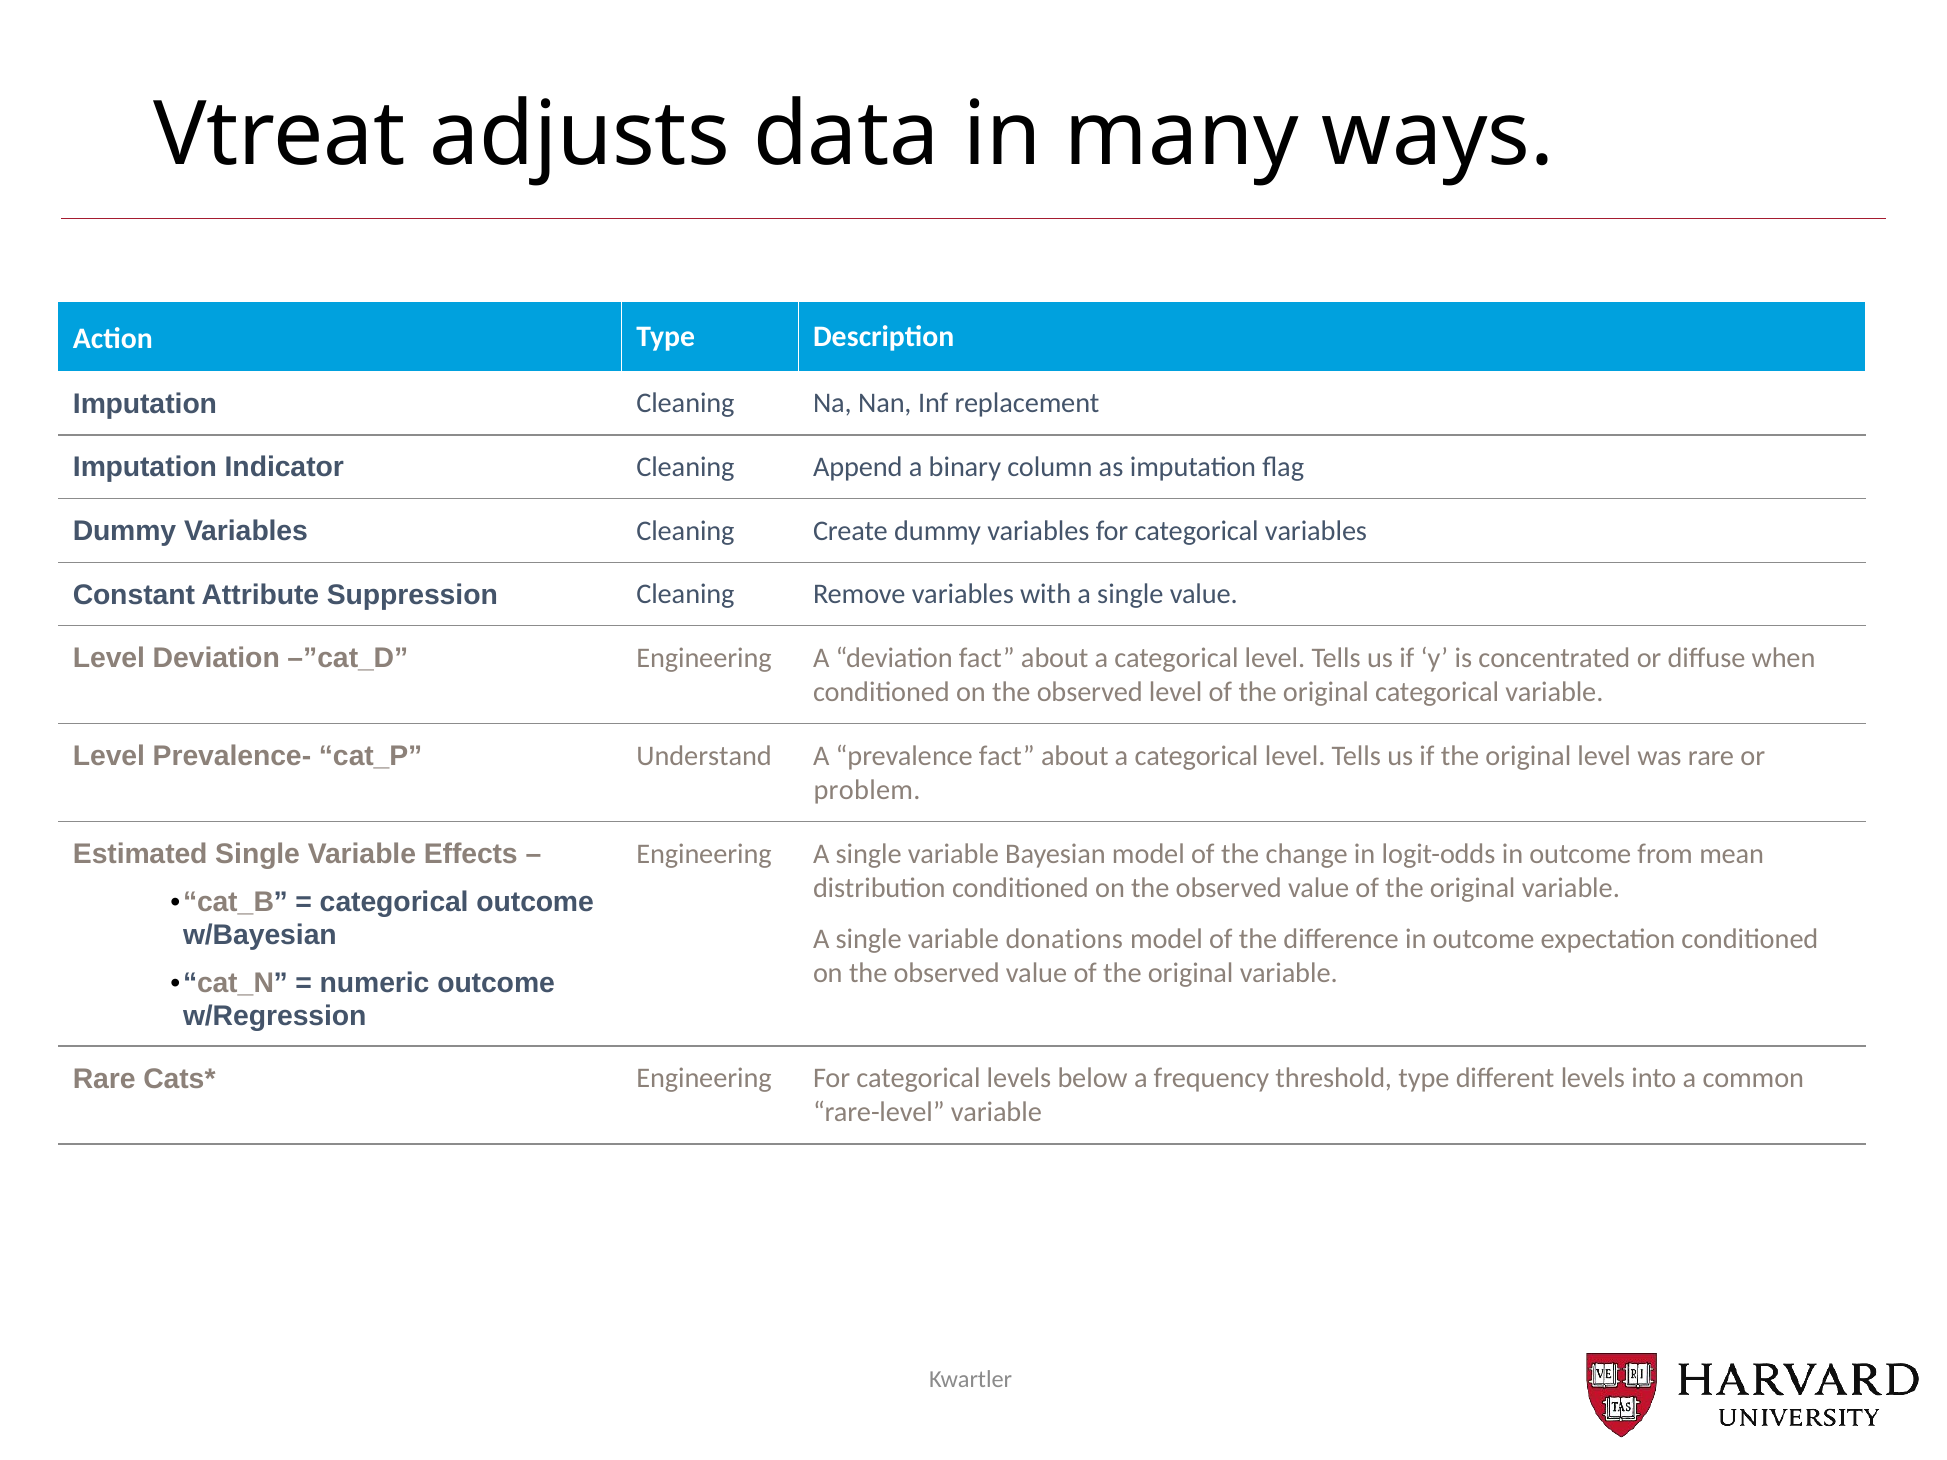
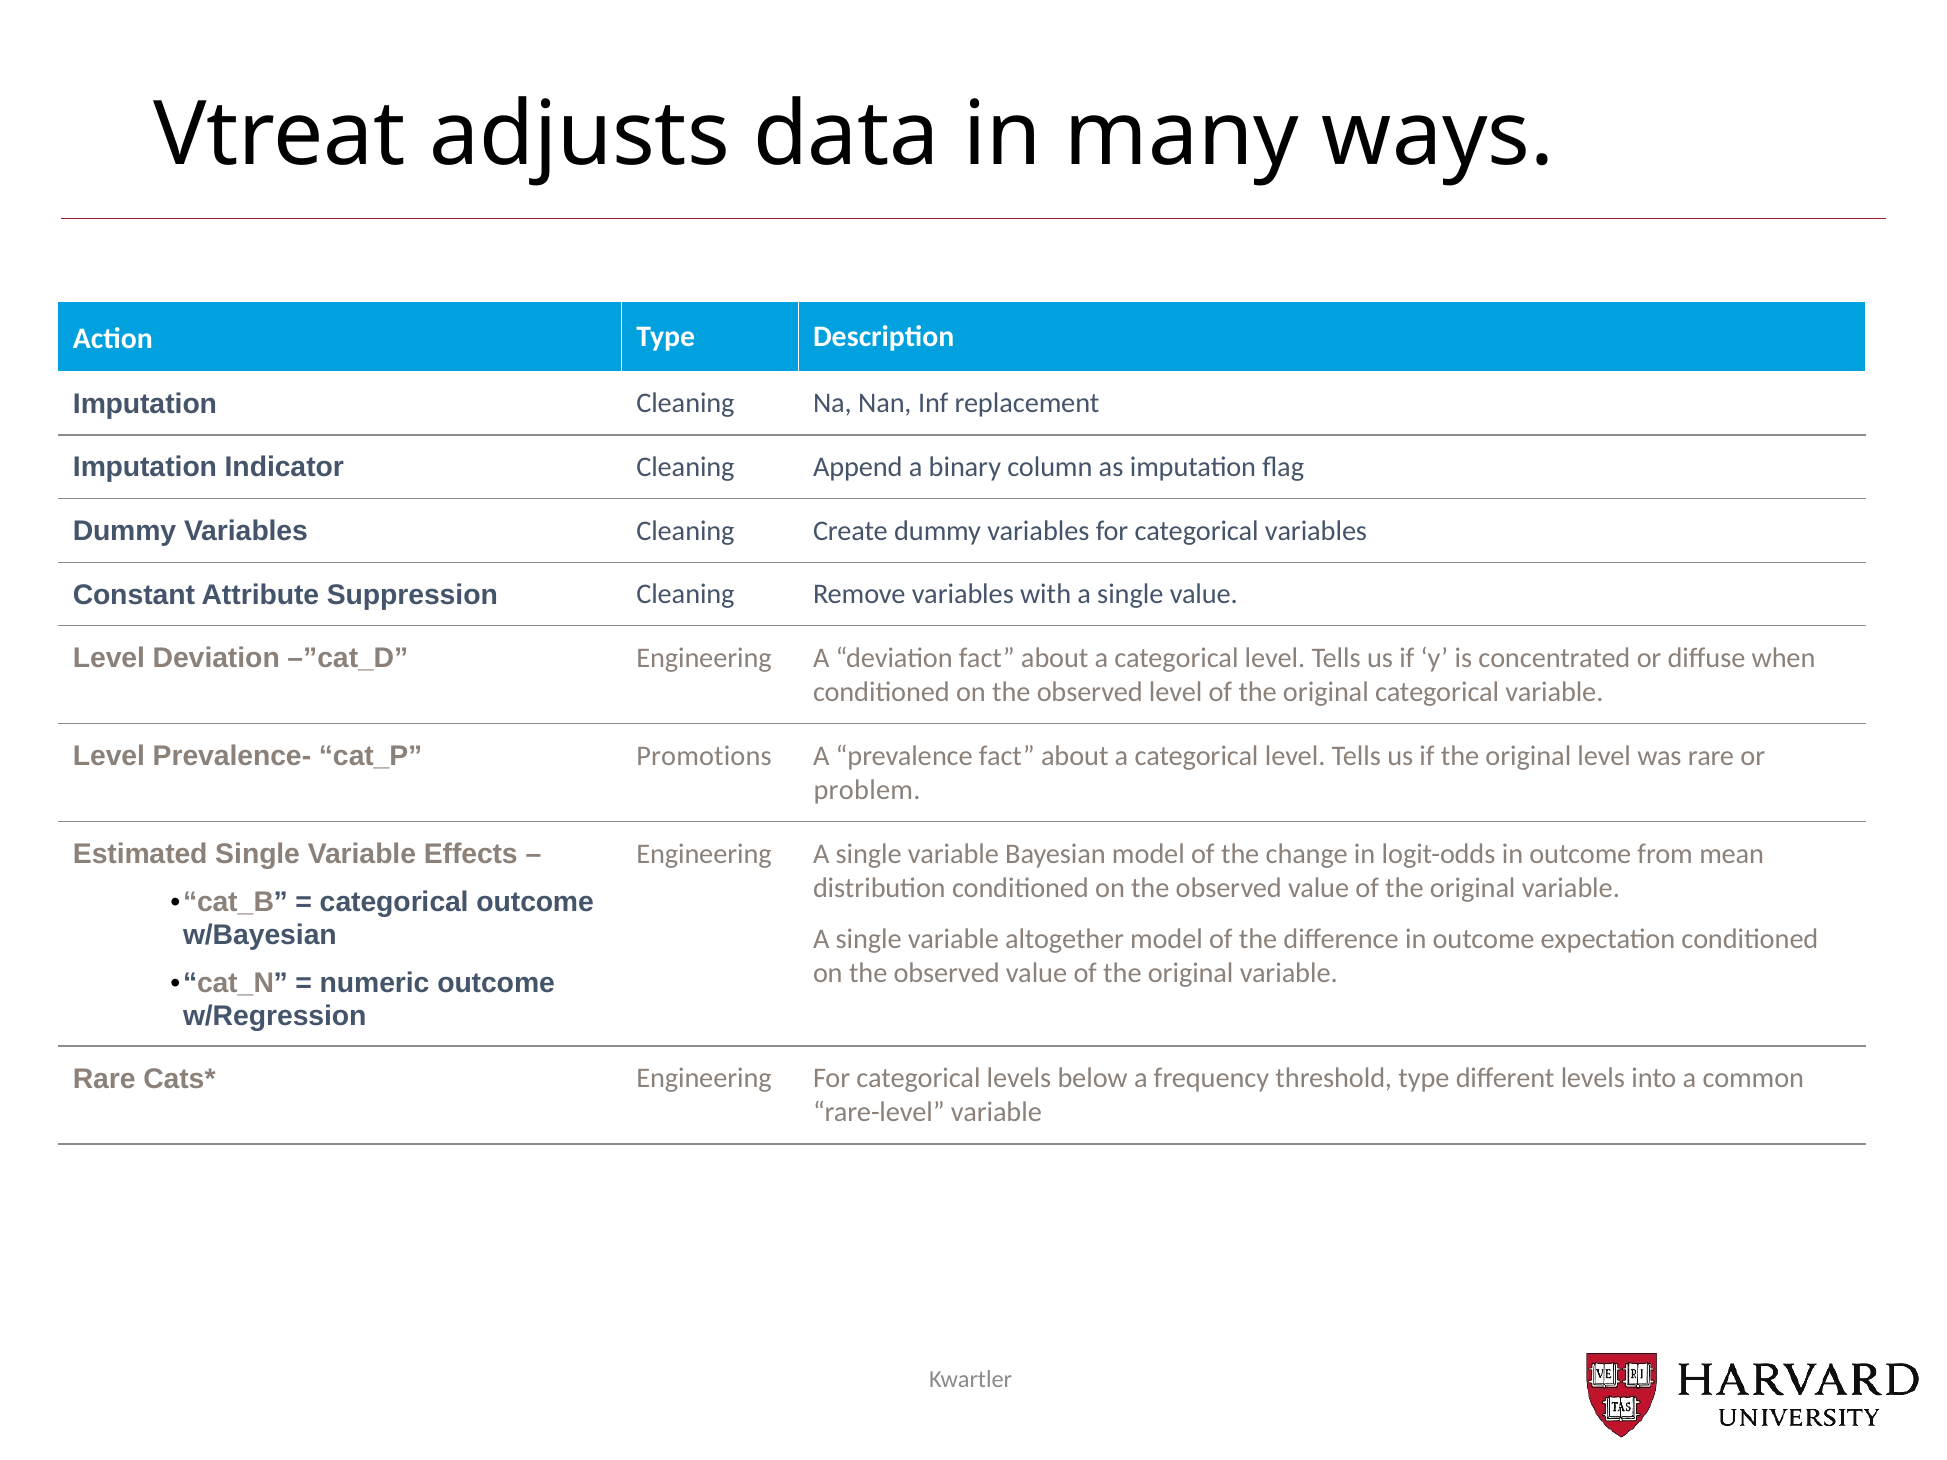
Understand: Understand -> Promotions
donations: donations -> altogether
